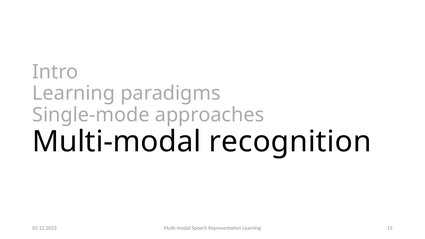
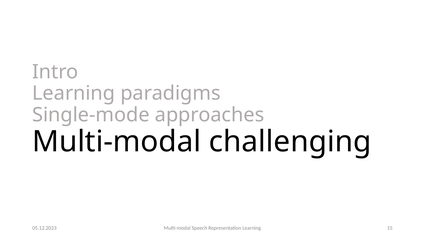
recognition: recognition -> challenging
